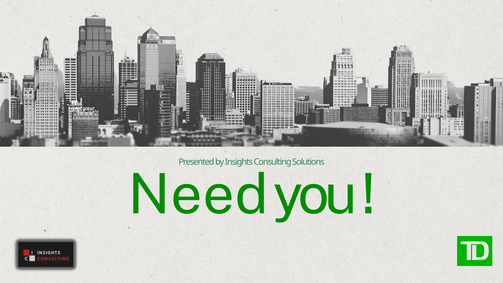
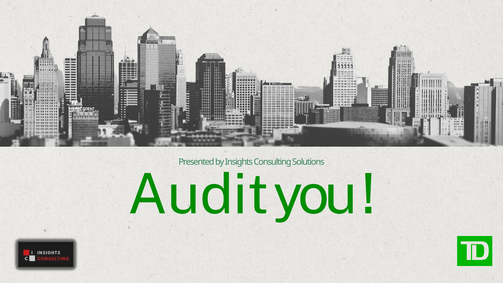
Need: Need -> Audit
